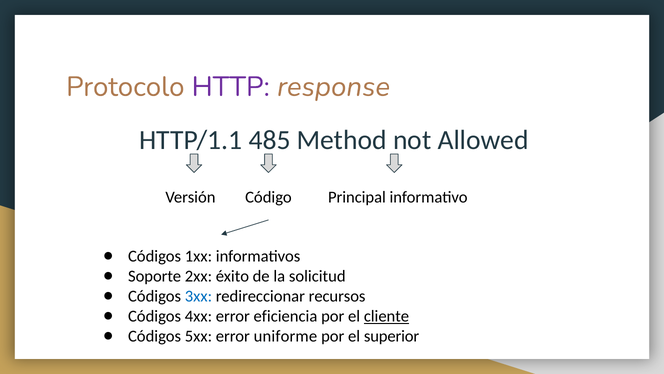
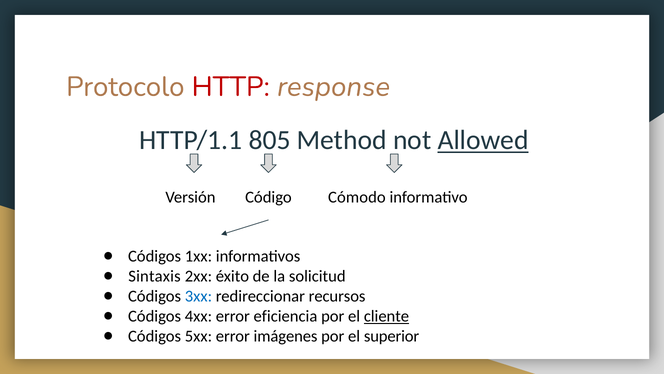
HTTP colour: purple -> red
485: 485 -> 805
Allowed underline: none -> present
Principal: Principal -> Cómodo
Soporte: Soporte -> Sintaxis
uniforme: uniforme -> imágenes
